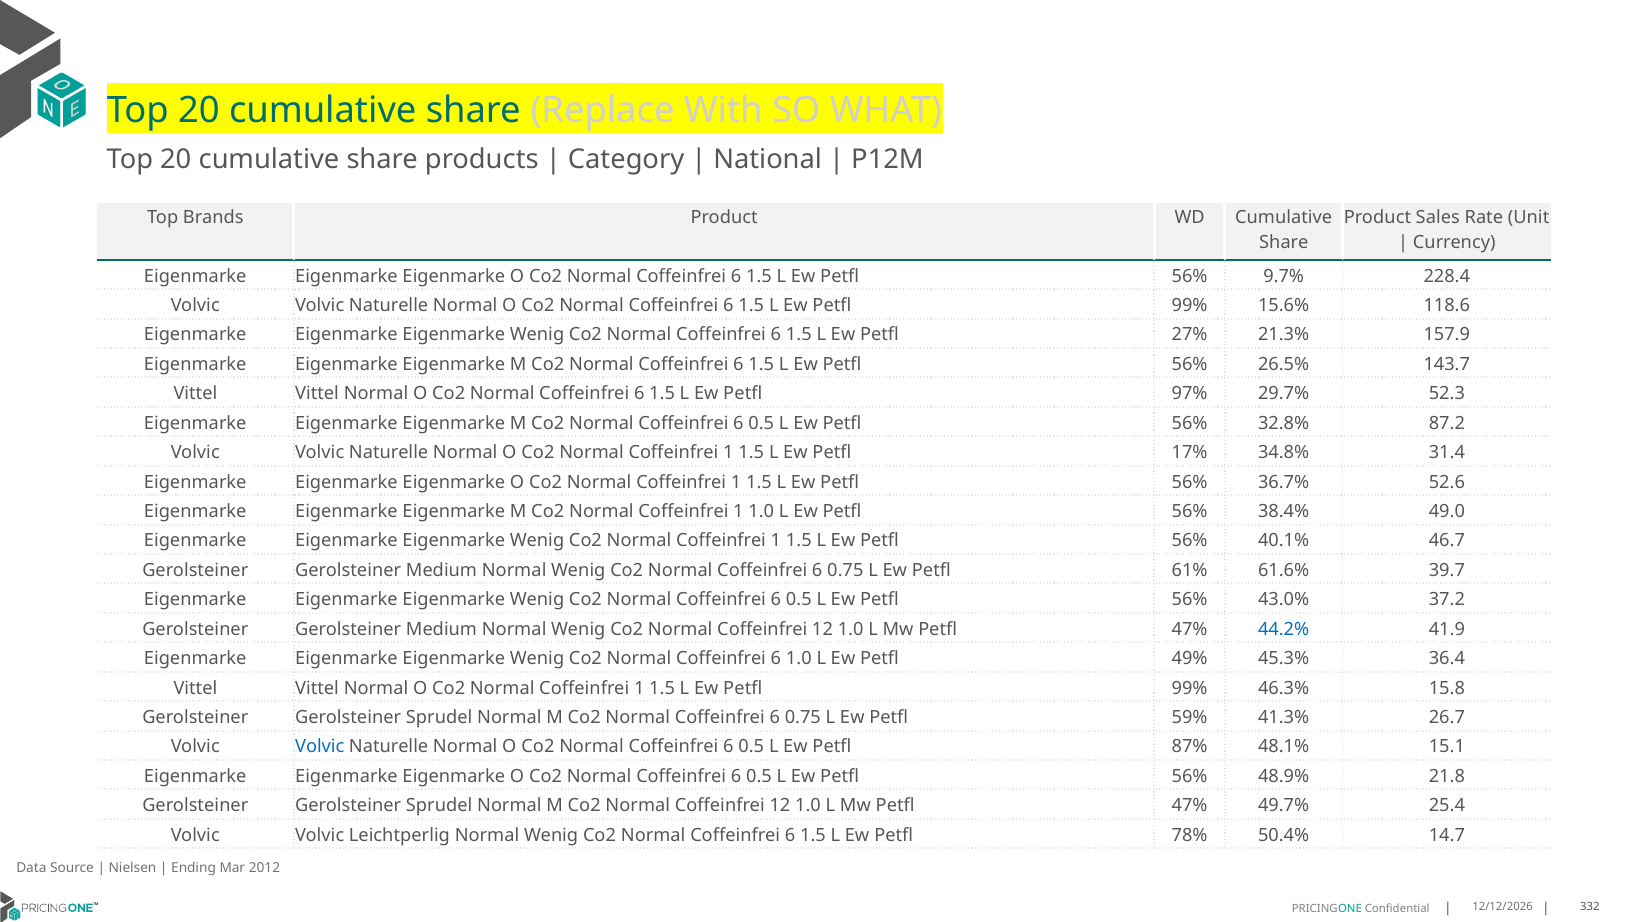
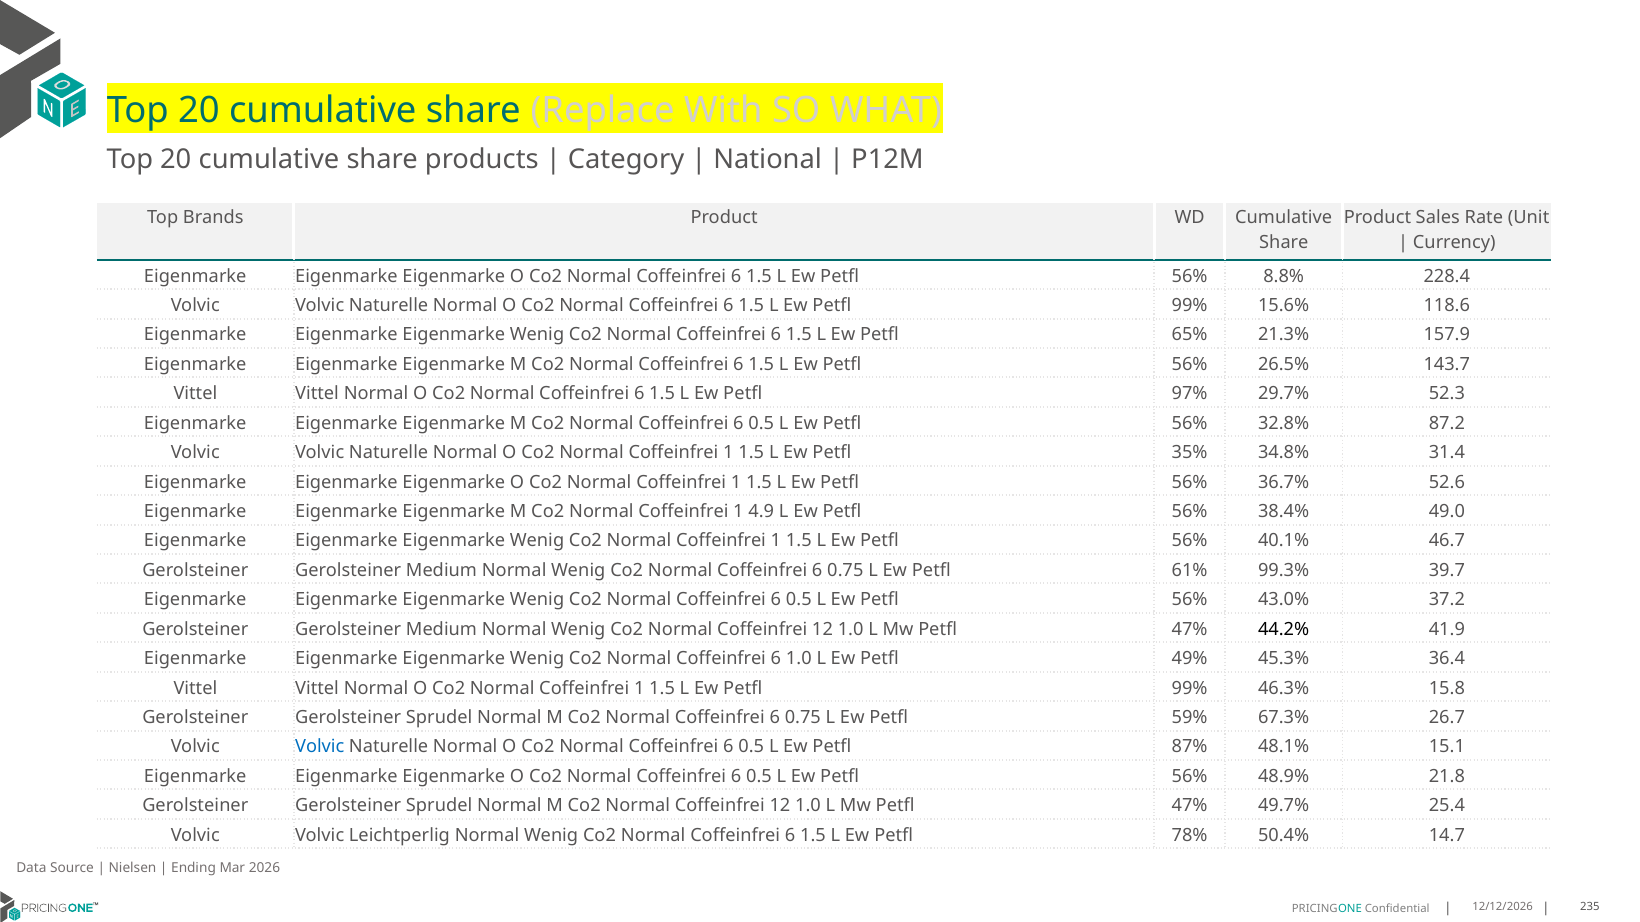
9.7%: 9.7% -> 8.8%
27%: 27% -> 65%
17%: 17% -> 35%
1 1.0: 1.0 -> 4.9
61.6%: 61.6% -> 99.3%
44.2% colour: blue -> black
41.3%: 41.3% -> 67.3%
2012: 2012 -> 2026
332: 332 -> 235
